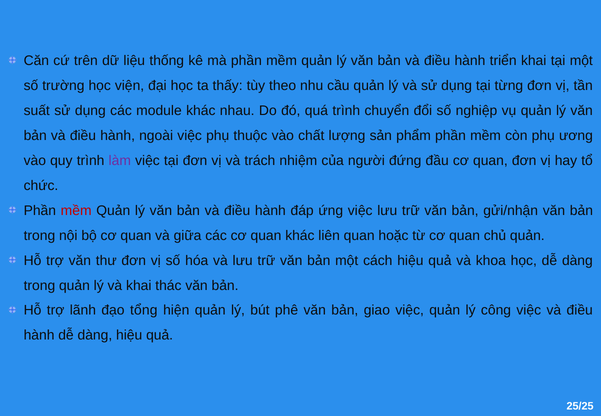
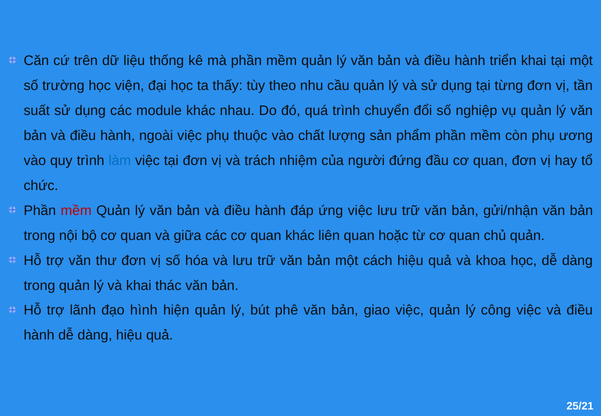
làm colour: purple -> blue
tổng: tổng -> hình
25/25: 25/25 -> 25/21
